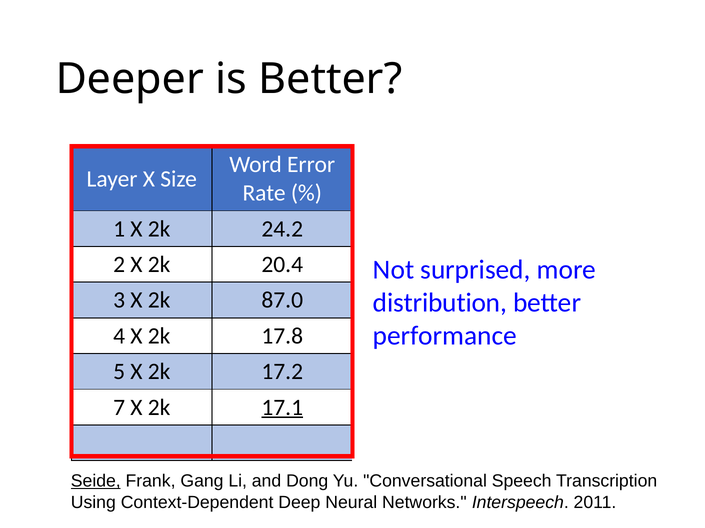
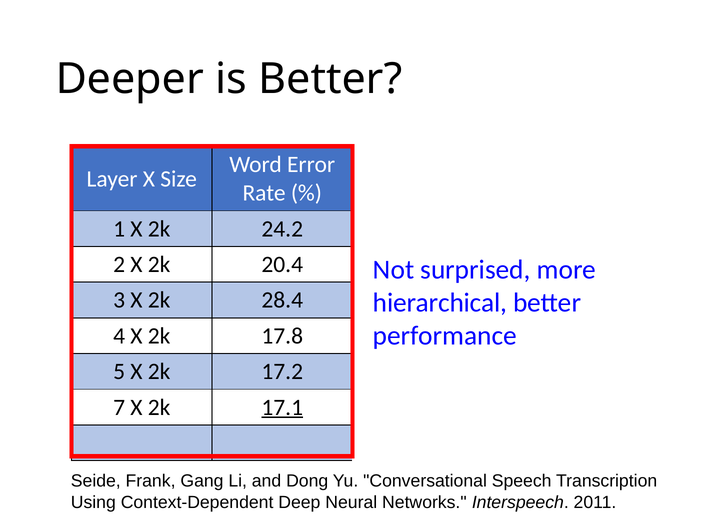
87.0: 87.0 -> 28.4
distribution: distribution -> hierarchical
Seide underline: present -> none
